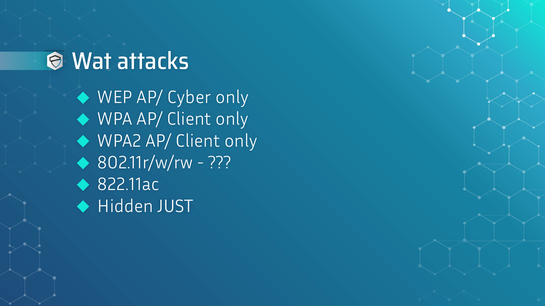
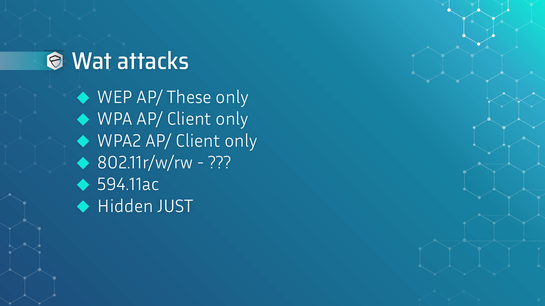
Cyber: Cyber -> These
822.11ac: 822.11ac -> 594.11ac
